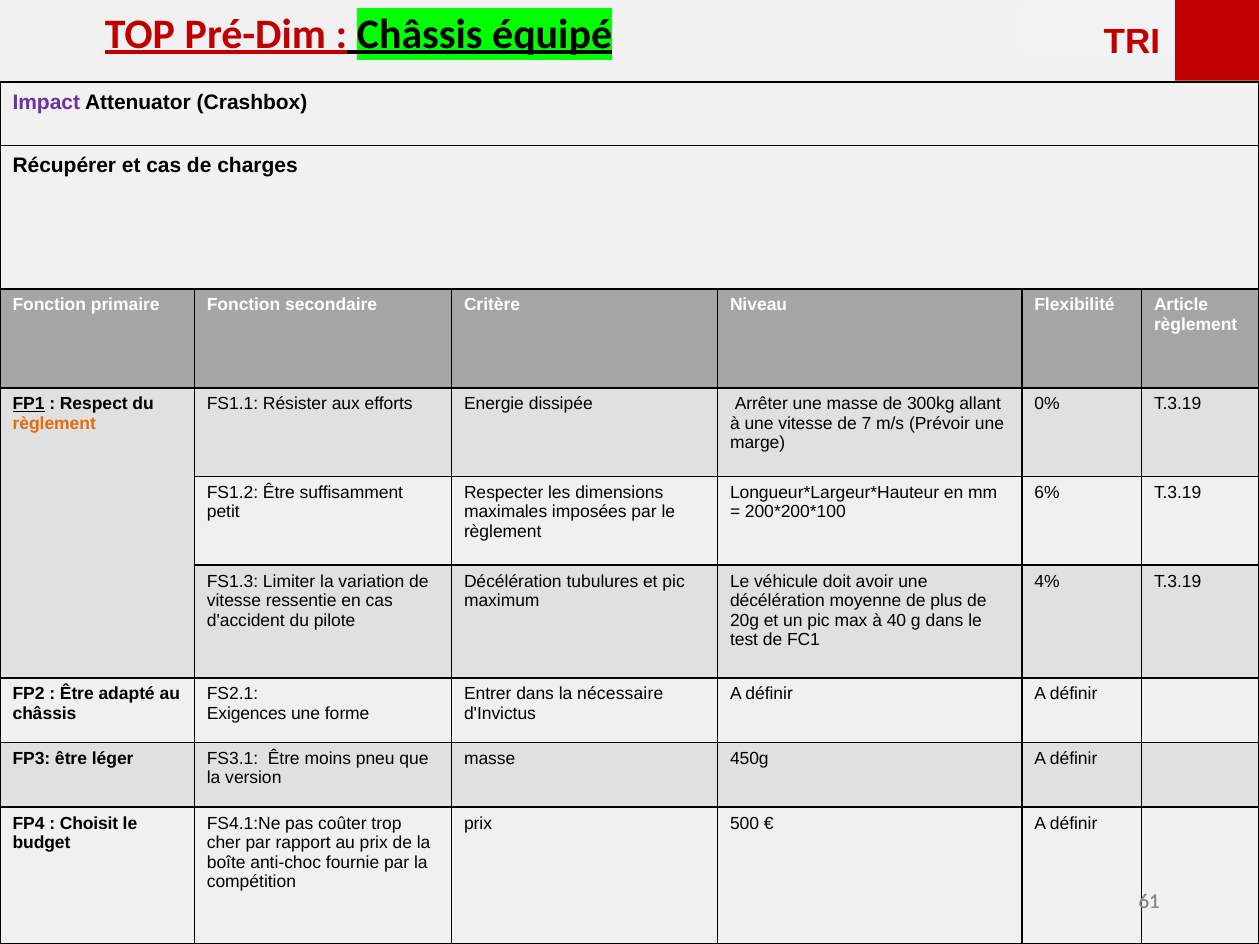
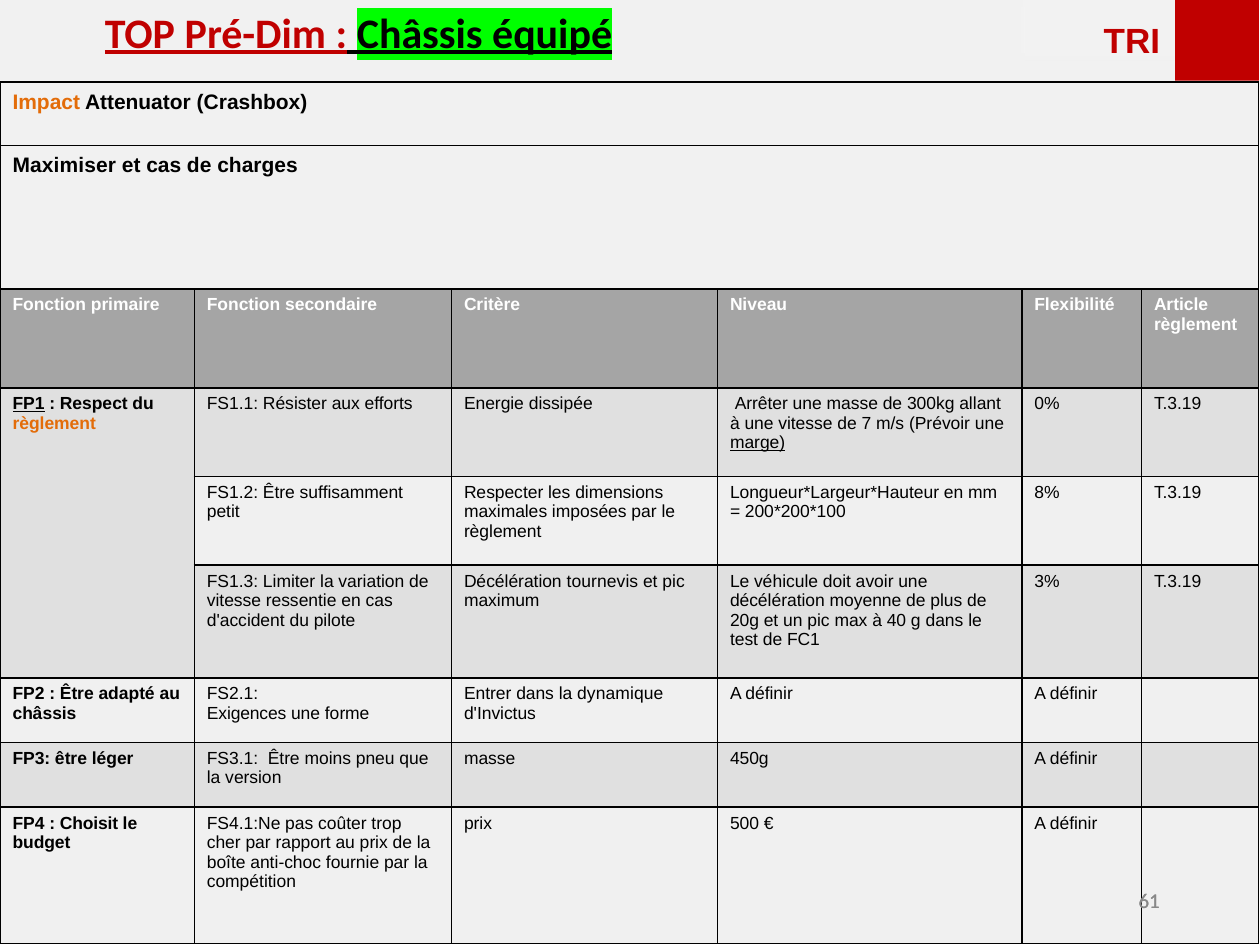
Impact colour: purple -> orange
Récupérer: Récupérer -> Maximiser
marge underline: none -> present
6%: 6% -> 8%
tubulures: tubulures -> tournevis
4%: 4% -> 3%
nécessaire: nécessaire -> dynamique
